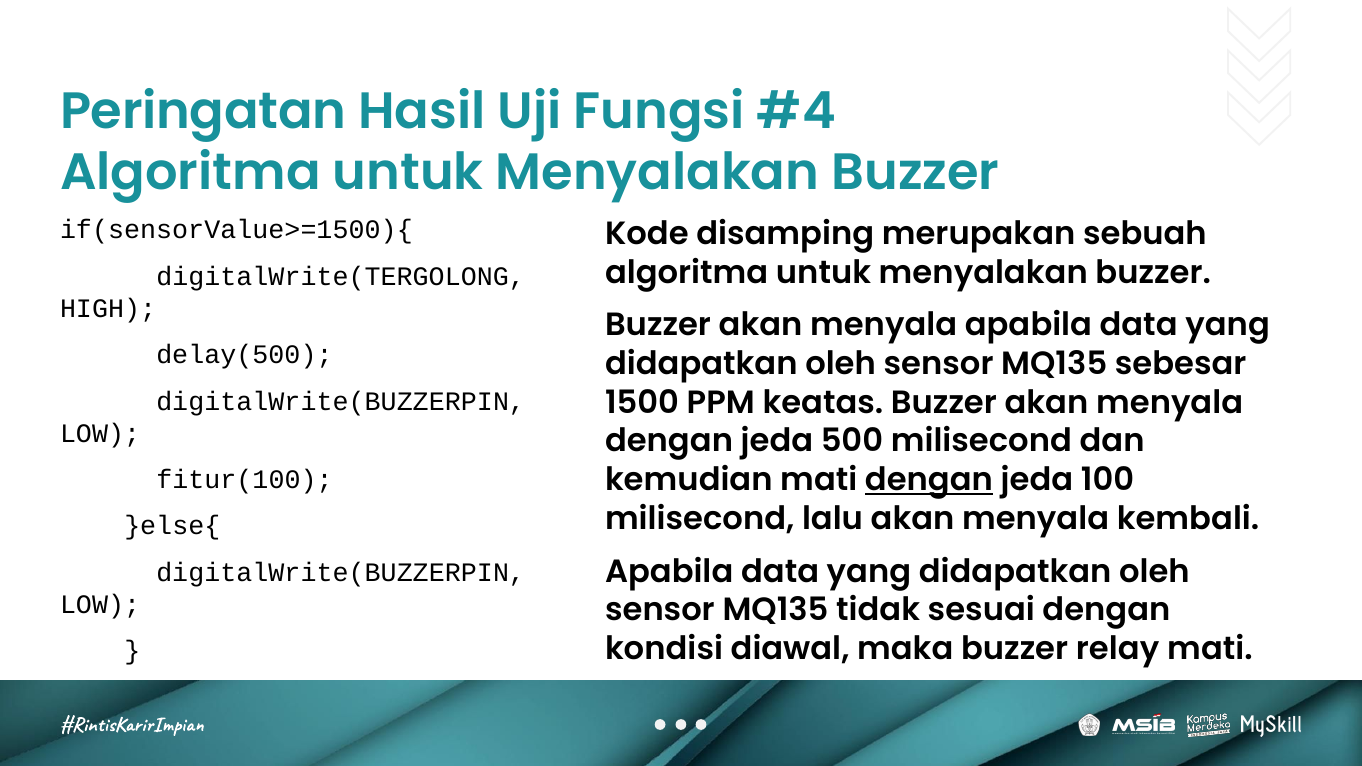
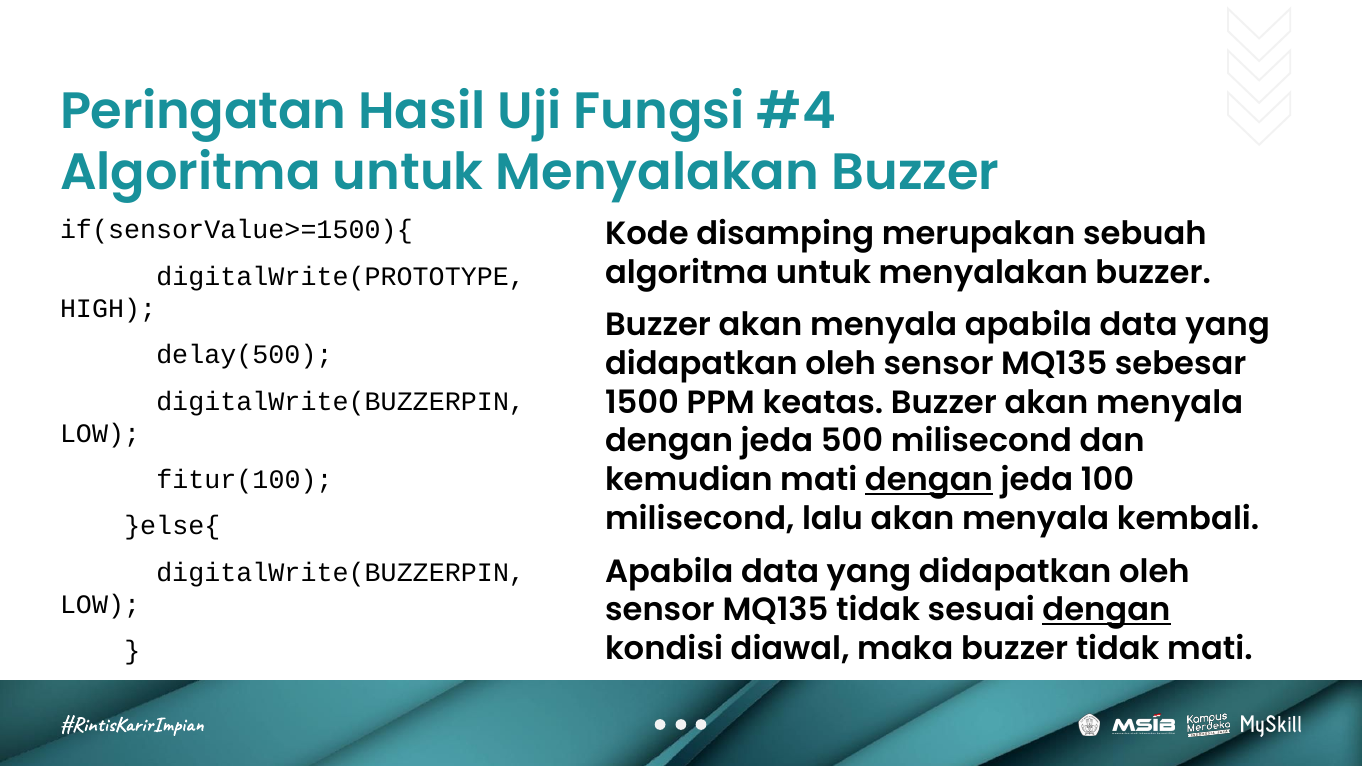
digitalWrite(TERGOLONG: digitalWrite(TERGOLONG -> digitalWrite(PROTOTYPE
dengan at (1106, 610) underline: none -> present
buzzer relay: relay -> tidak
